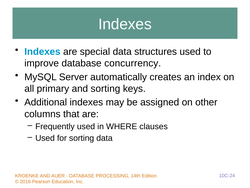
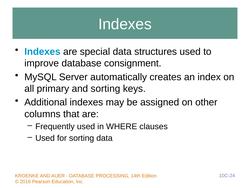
concurrency: concurrency -> consignment
